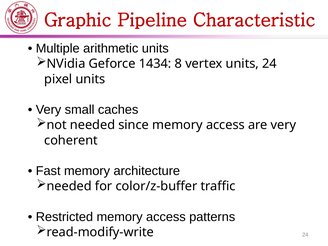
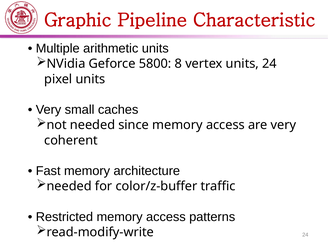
1434: 1434 -> 5800
